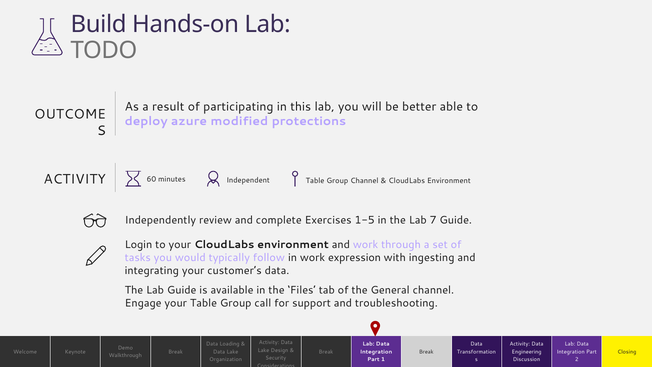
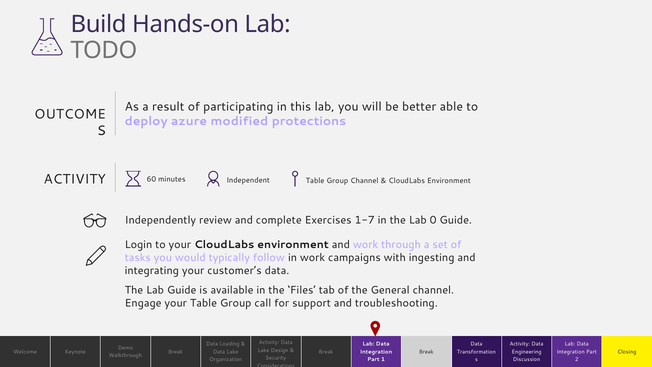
1-5: 1-5 -> 1-7
7: 7 -> 0
expression: expression -> campaigns
